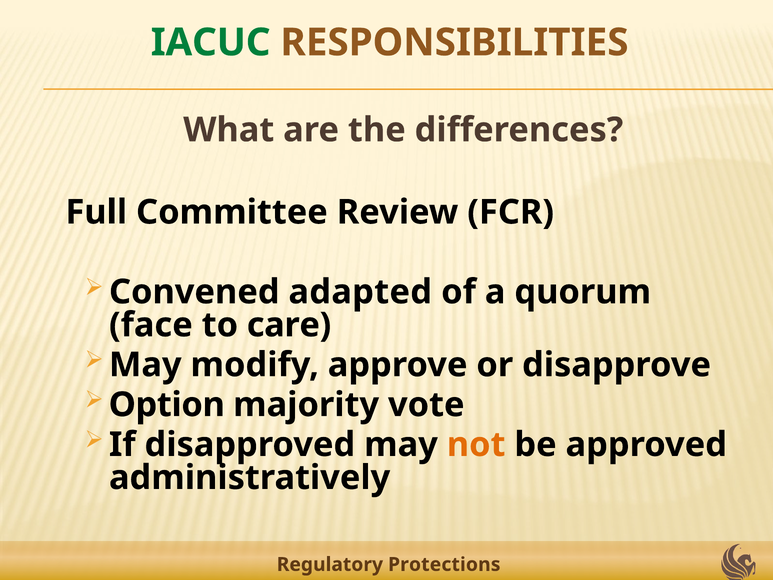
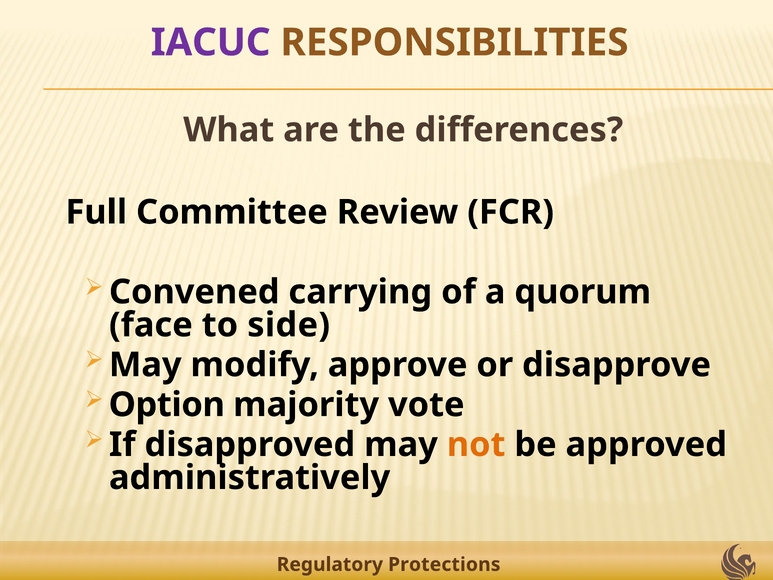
IACUC colour: green -> purple
adapted: adapted -> carrying
care: care -> side
